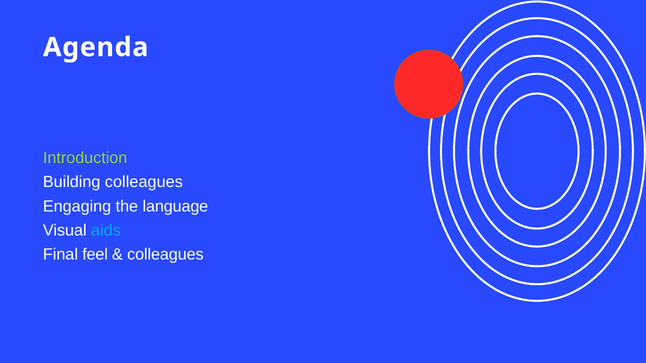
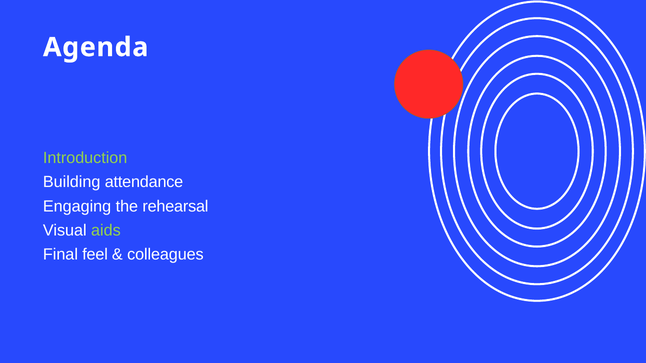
Building colleagues: colleagues -> attendance
language: language -> rehearsal
aids colour: light blue -> light green
